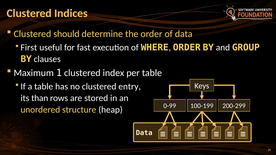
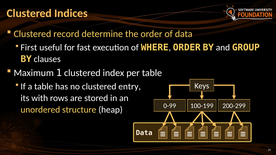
should: should -> record
than: than -> with
